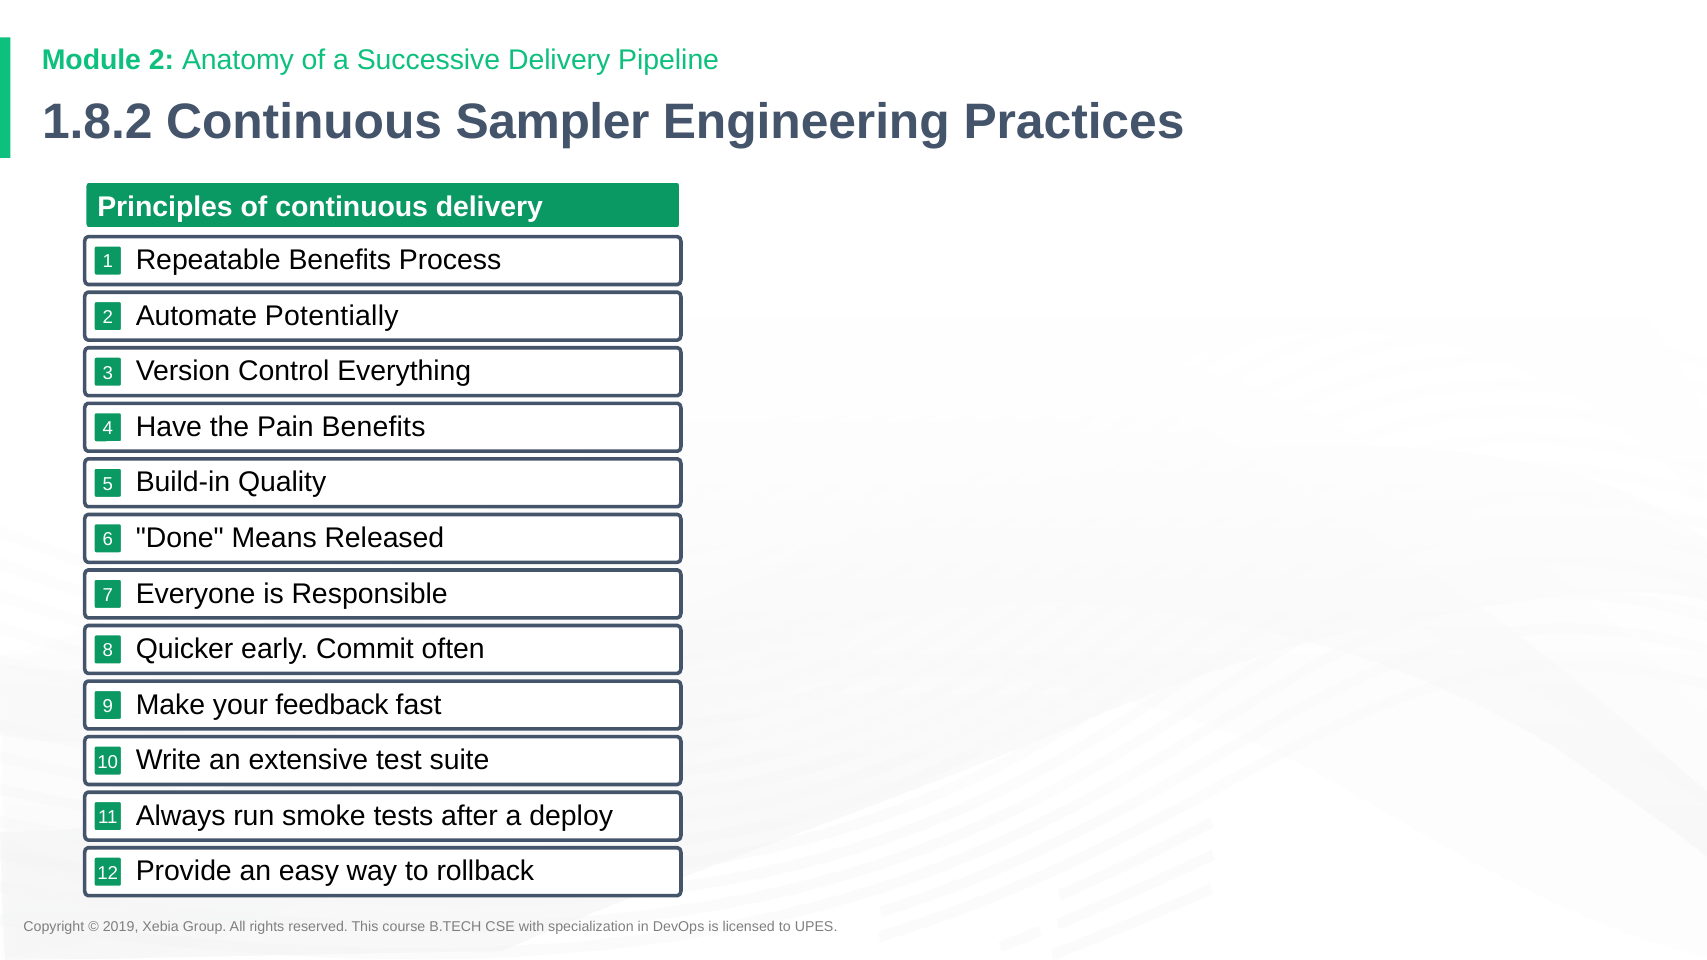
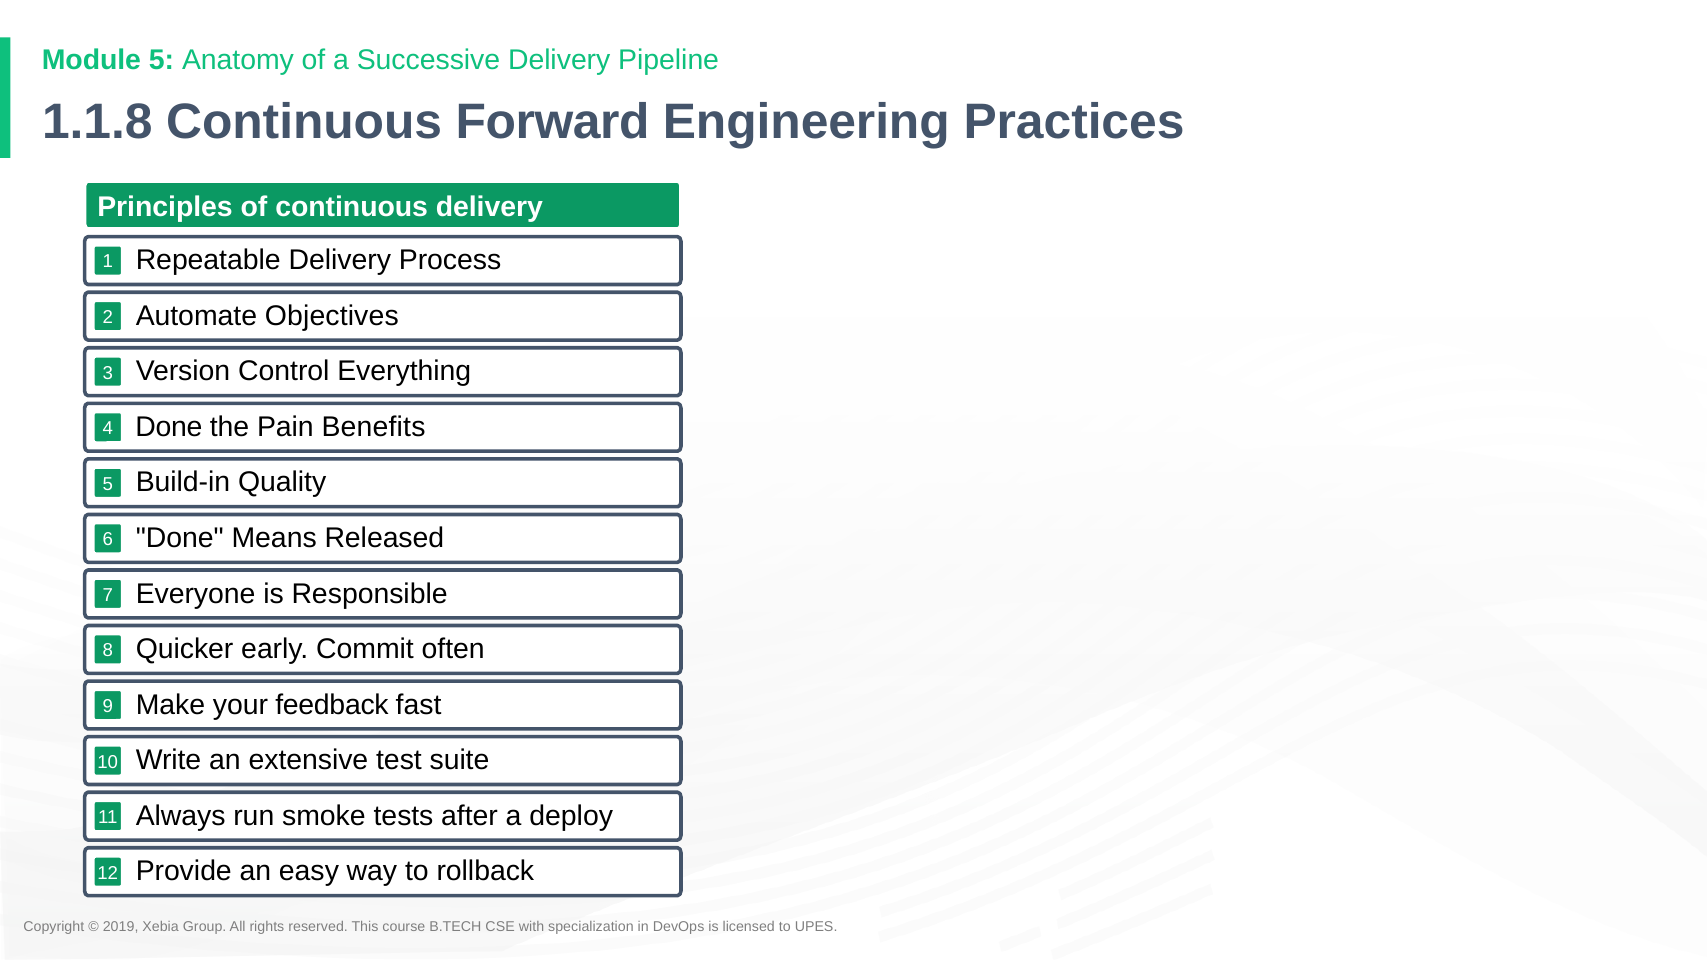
2 at (162, 60): 2 -> 5
1.8.2: 1.8.2 -> 1.1.8
Sampler: Sampler -> Forward
Repeatable Benefits: Benefits -> Delivery
Potentially: Potentially -> Objectives
Have at (169, 427): Have -> Done
